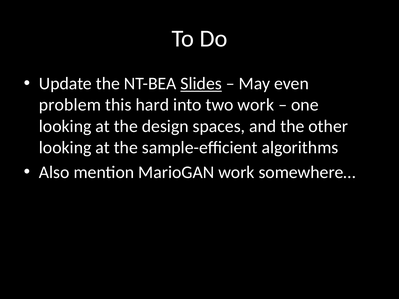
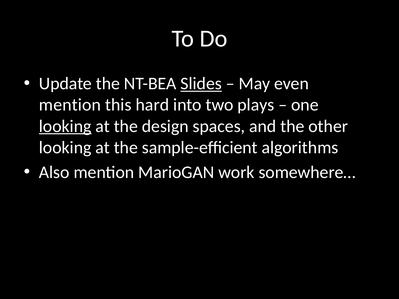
problem at (70, 105): problem -> mention
two work: work -> plays
looking at (65, 126) underline: none -> present
